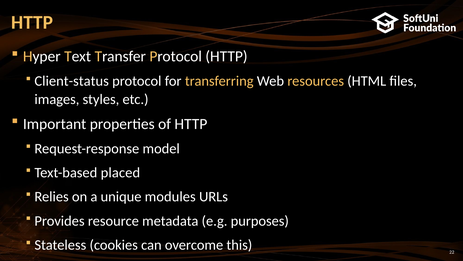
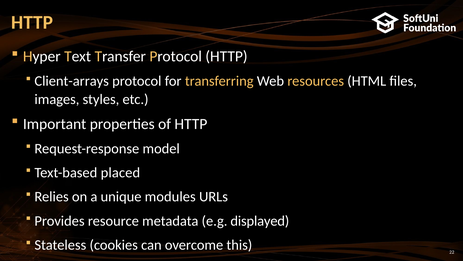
Client-status: Client-status -> Client-arrays
purposes: purposes -> displayed
